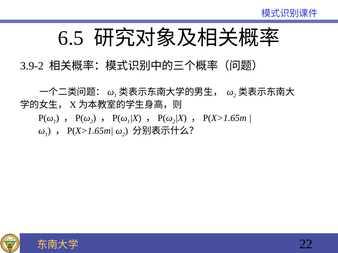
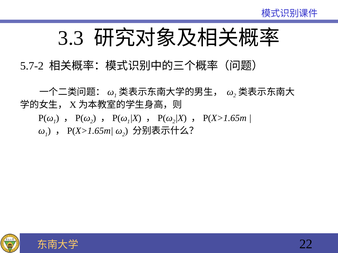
6.5: 6.5 -> 3.3
3.9-2: 3.9-2 -> 5.7-2
